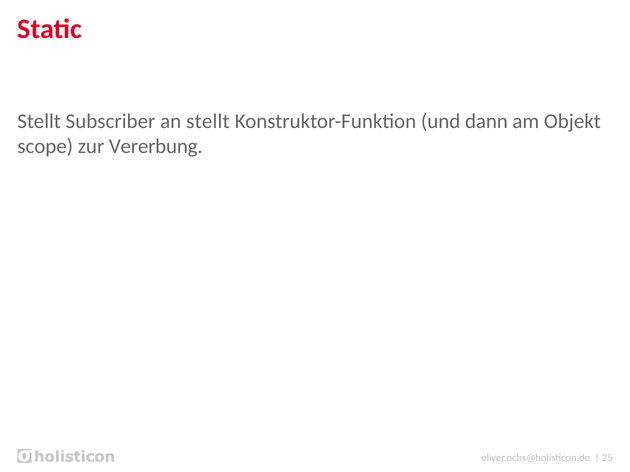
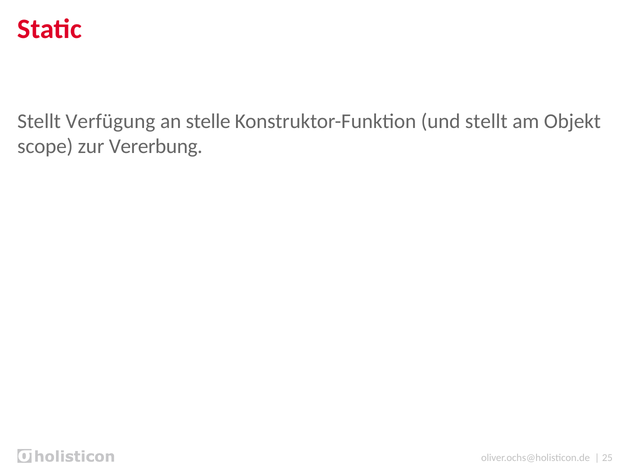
Subscriber: Subscriber -> Verfügung
an stellt: stellt -> stelle
und dann: dann -> stellt
